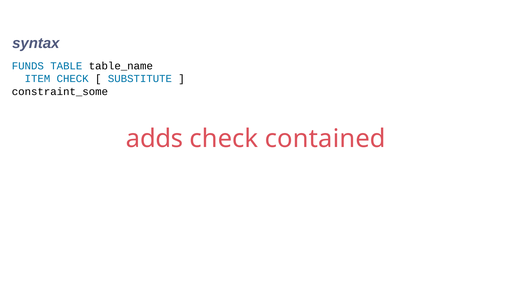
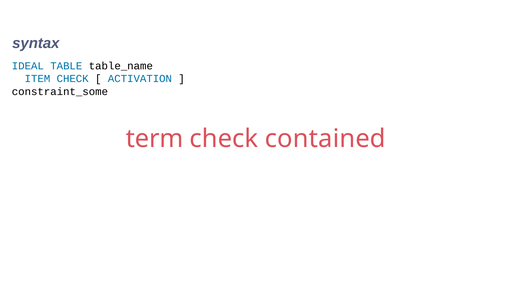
FUNDS: FUNDS -> IDEAL
SUBSTITUTE: SUBSTITUTE -> ACTIVATION
adds: adds -> term
